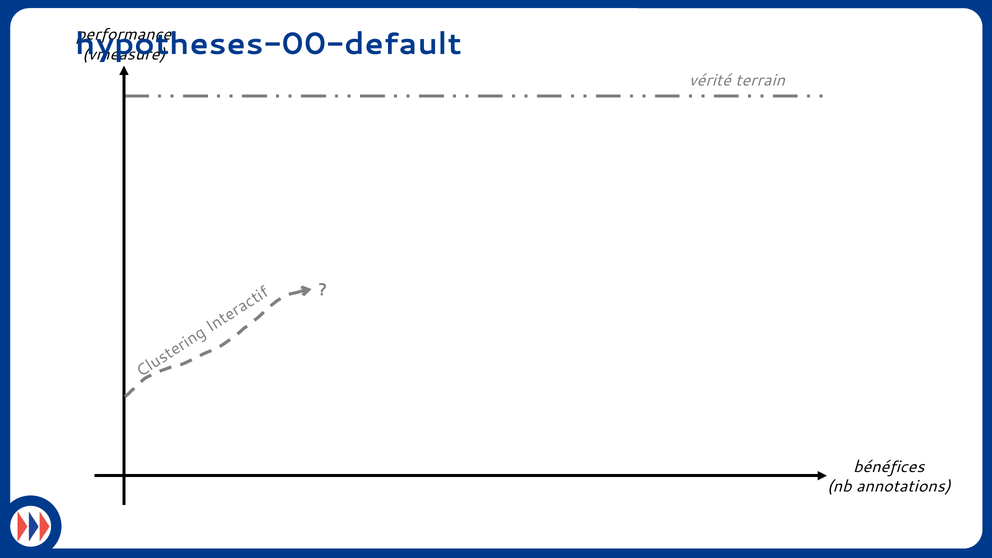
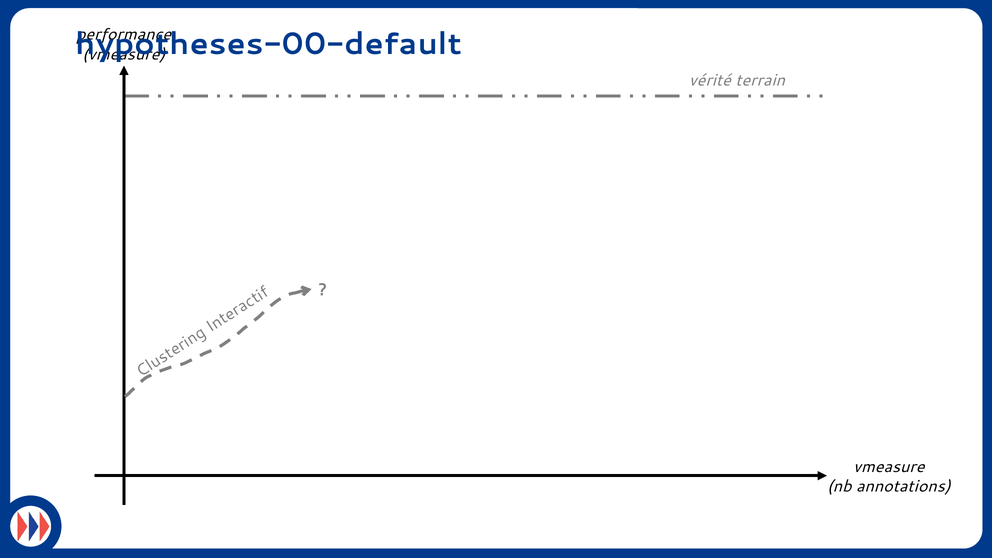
bénéfices at (889, 467): bénéfices -> vmeasure
